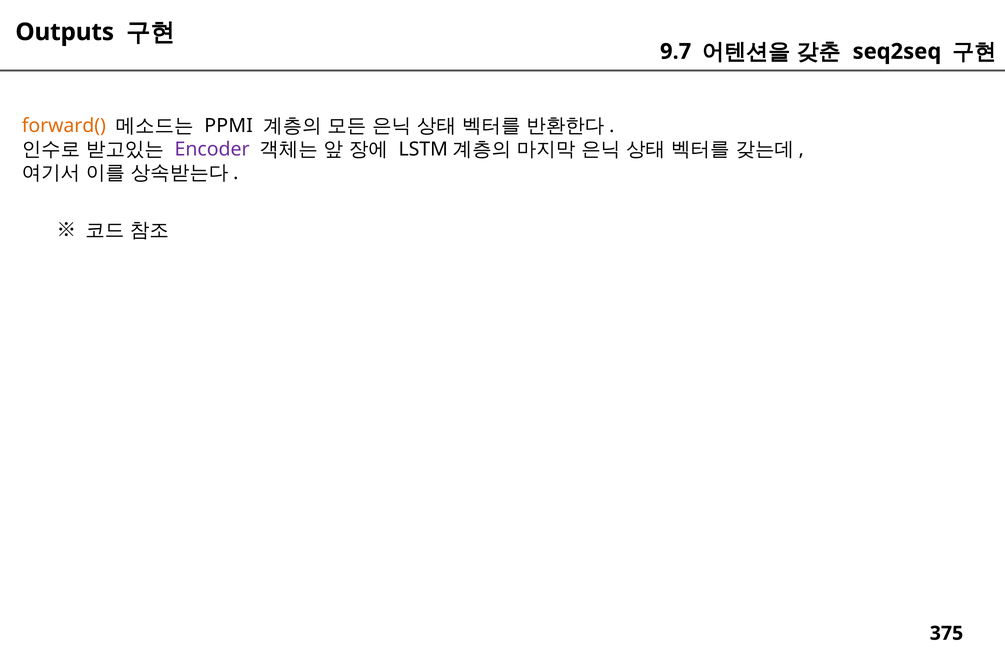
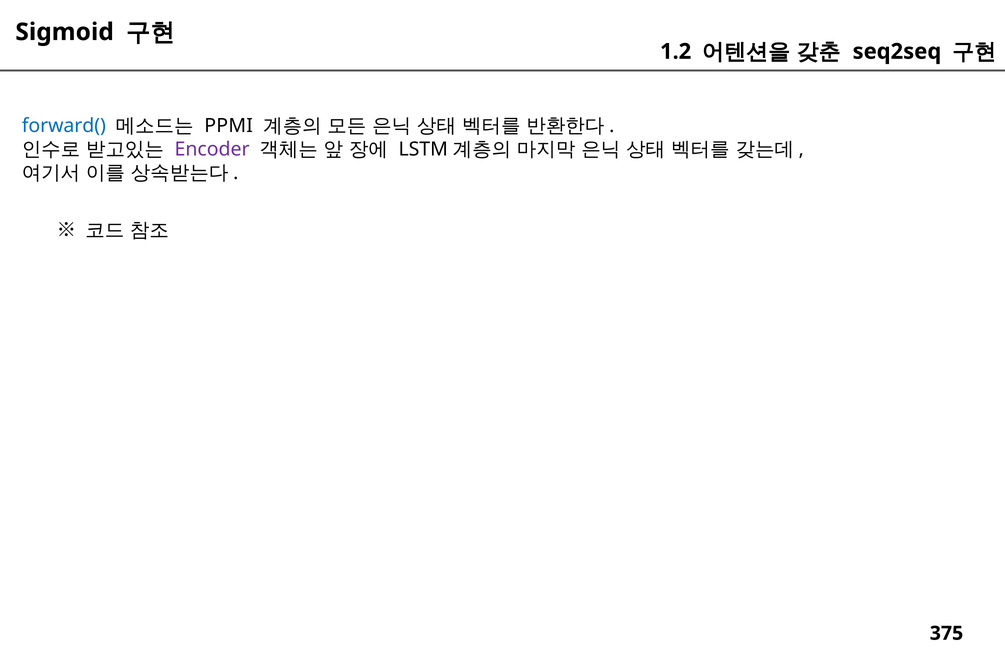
Outputs: Outputs -> Sigmoid
9.7: 9.7 -> 1.2
forward( colour: orange -> blue
